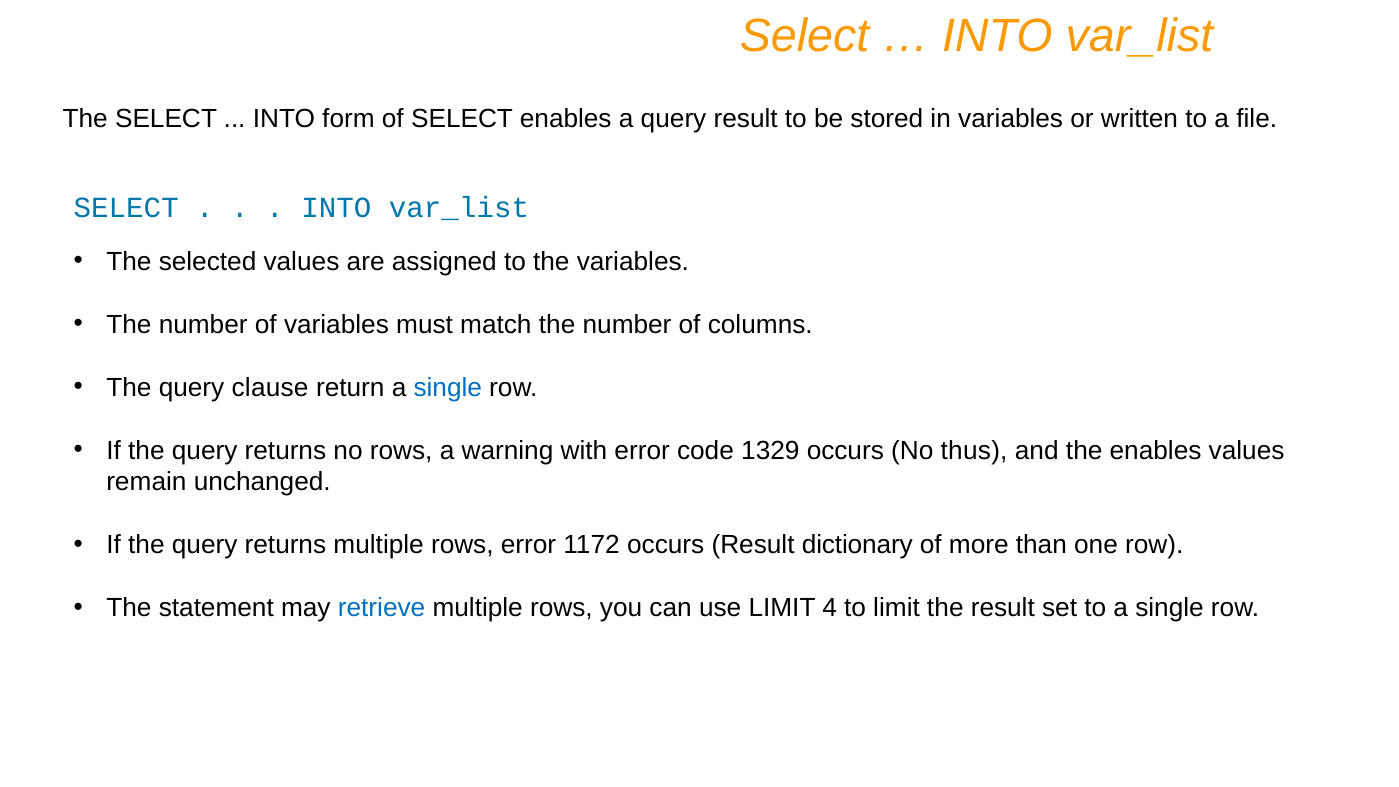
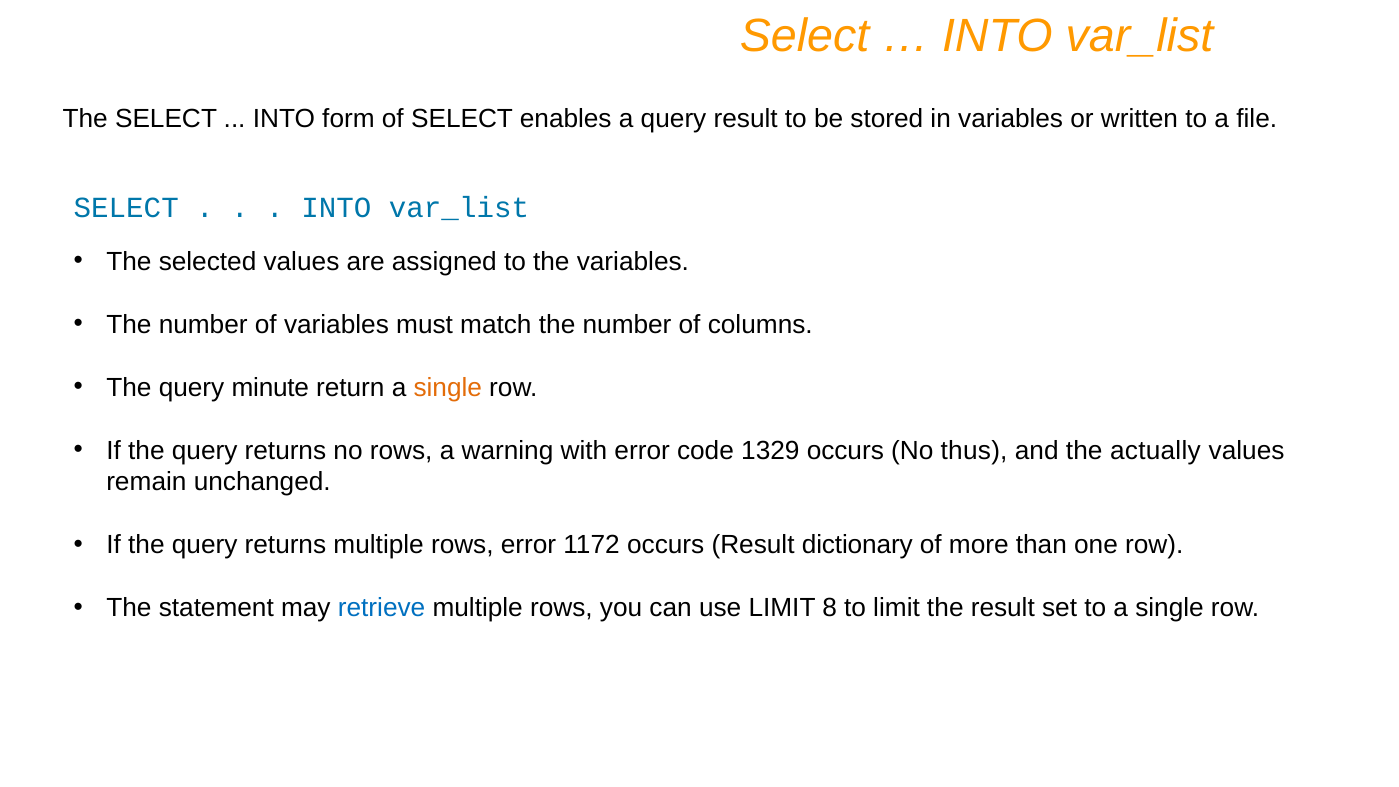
clause: clause -> minute
single at (448, 387) colour: blue -> orange
the enables: enables -> actually
4: 4 -> 8
